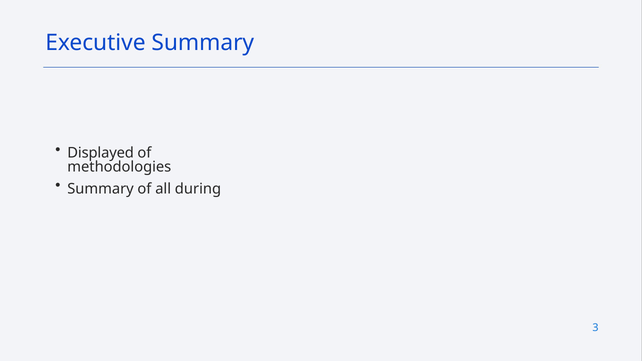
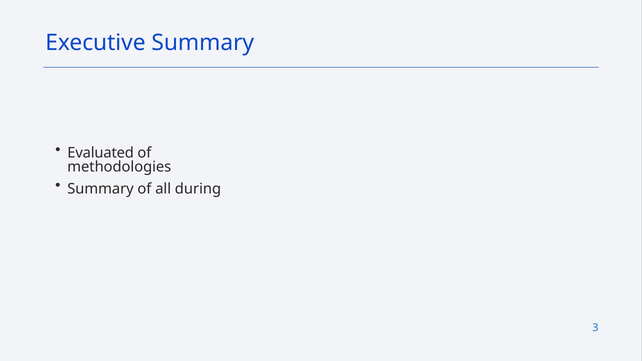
Displayed: Displayed -> Evaluated
